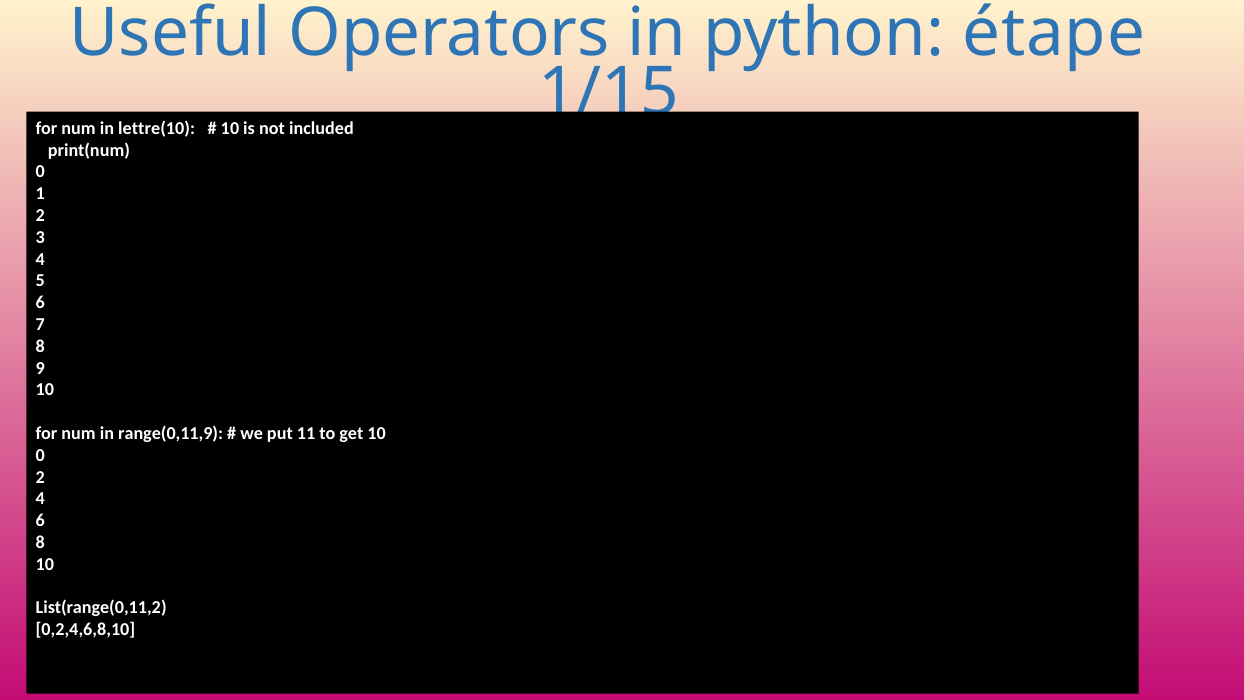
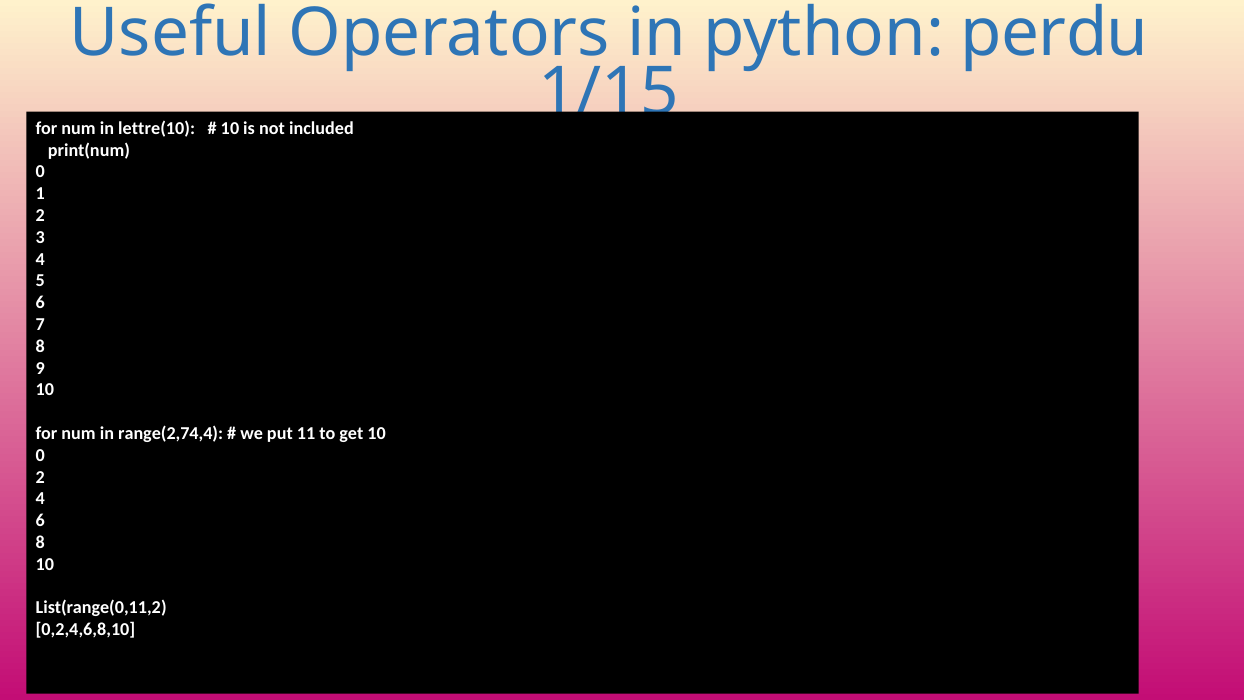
étape: étape -> perdu
range(0,11,9: range(0,11,9 -> range(2,74,4
